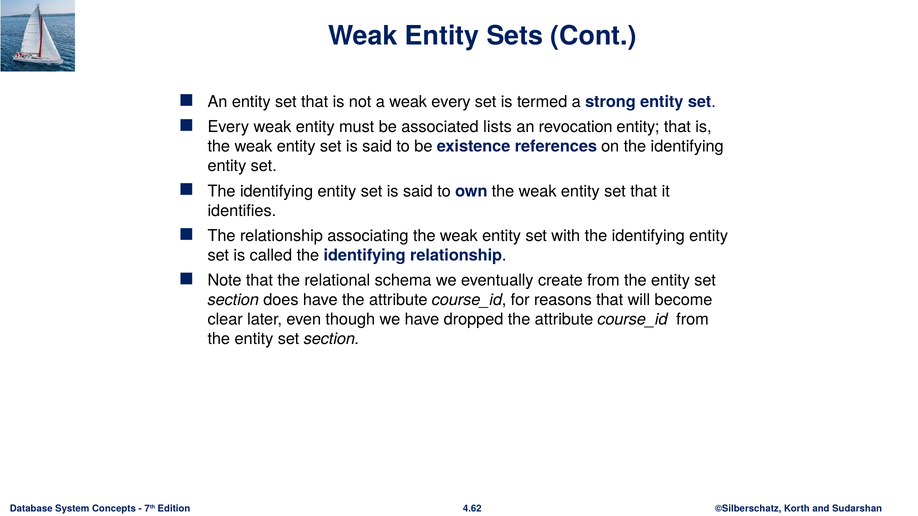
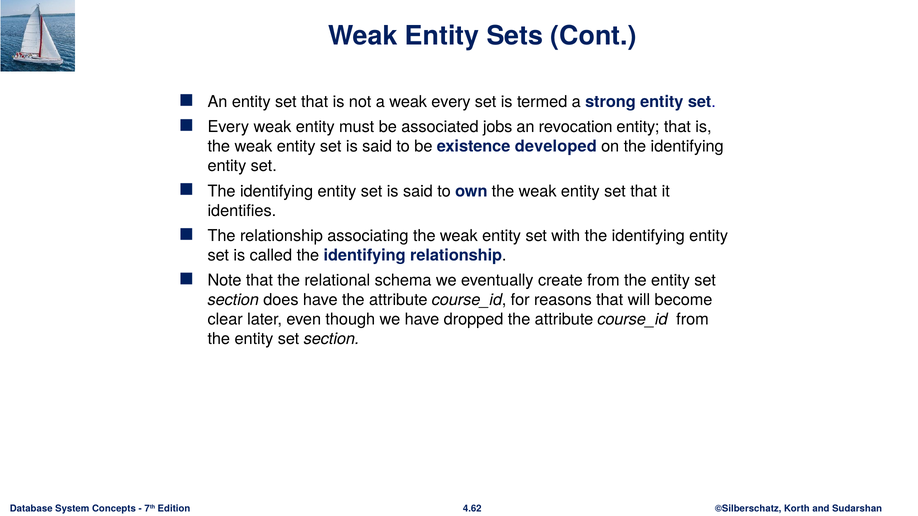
lists: lists -> jobs
references: references -> developed
